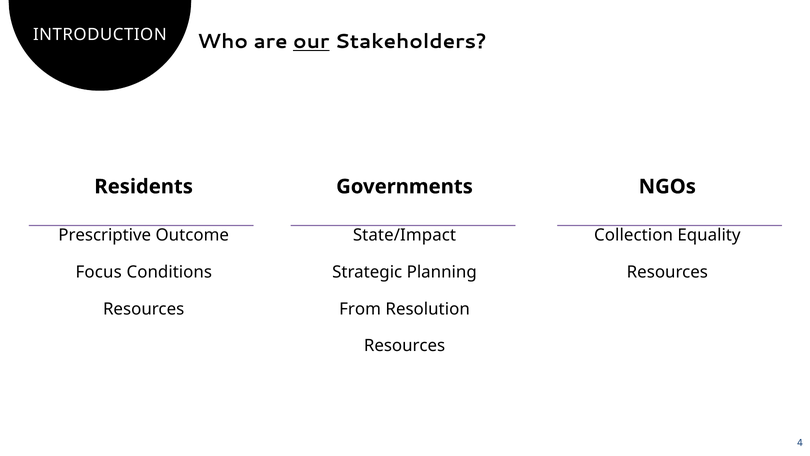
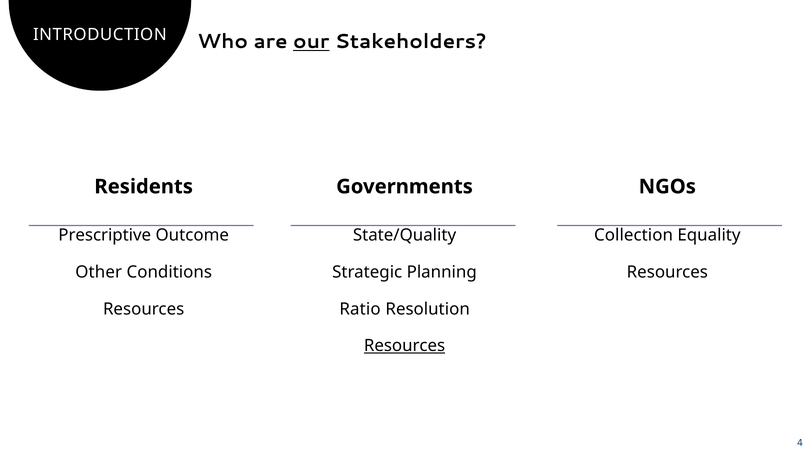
State/Impact: State/Impact -> State/Quality
Focus: Focus -> Other
From: From -> Ratio
Resources at (405, 346) underline: none -> present
